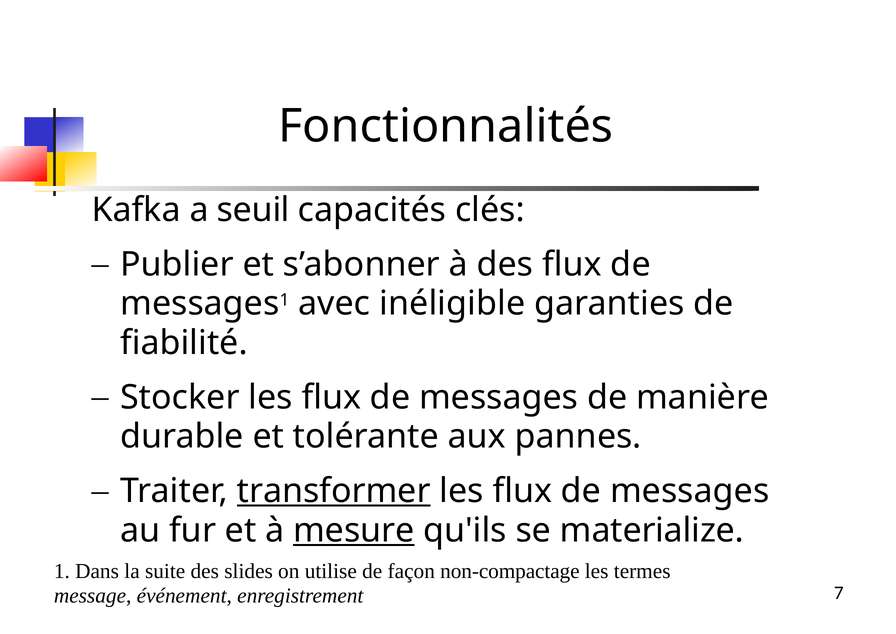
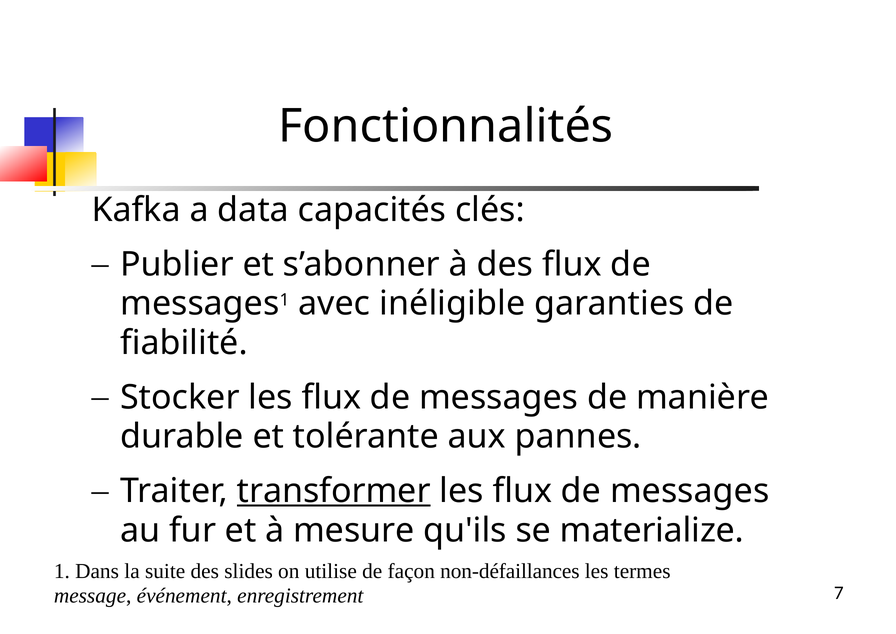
seuil: seuil -> data
mesure underline: present -> none
non-compactage: non-compactage -> non-défaillances
